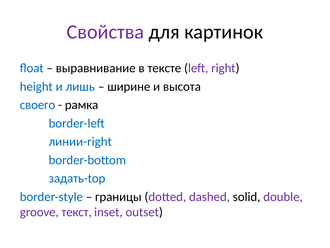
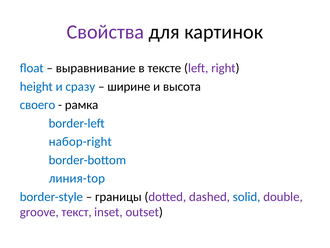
лишь: лишь -> сразу
линии-right: линии-right -> набор-right
задать-top: задать-top -> линия-top
solid colour: black -> blue
